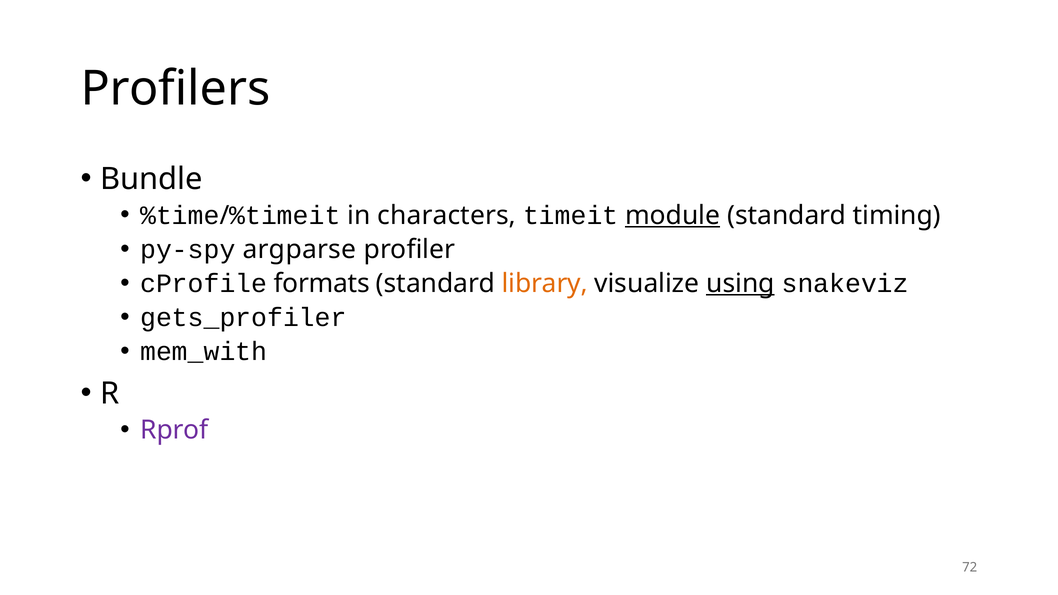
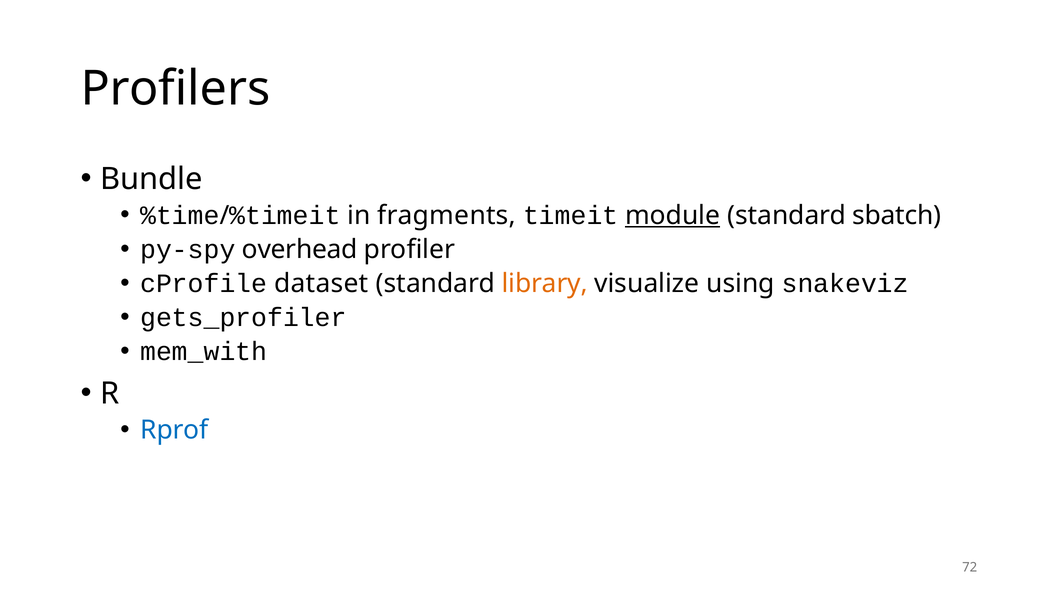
characters: characters -> fragments
timing: timing -> sbatch
argparse: argparse -> overhead
formats: formats -> dataset
using underline: present -> none
Rprof colour: purple -> blue
